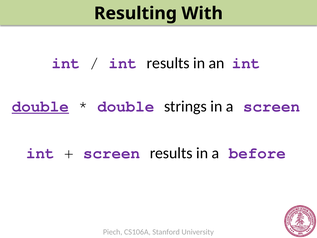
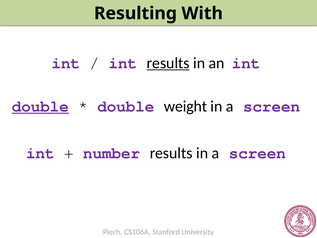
results at (168, 63) underline: none -> present
strings: strings -> weight
screen at (112, 153): screen -> number
results in a before: before -> screen
